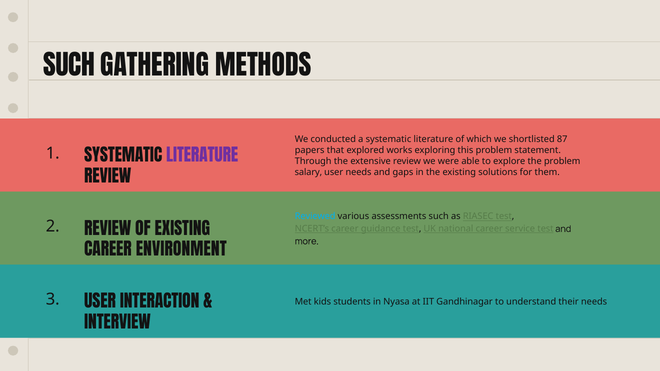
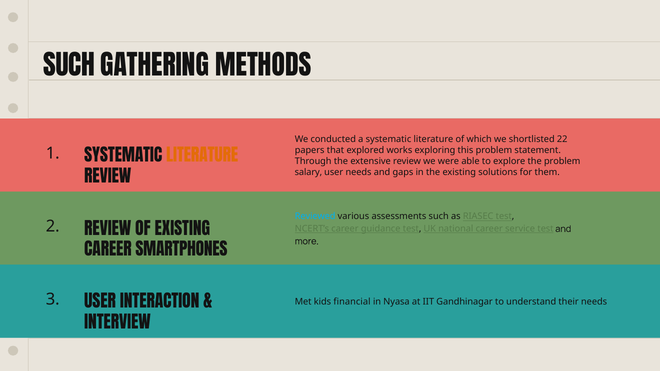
87: 87 -> 22
LITERATURE at (202, 156) colour: purple -> orange
ENVIRONMENT: ENVIRONMENT -> SMARTPHONES
students: students -> financial
